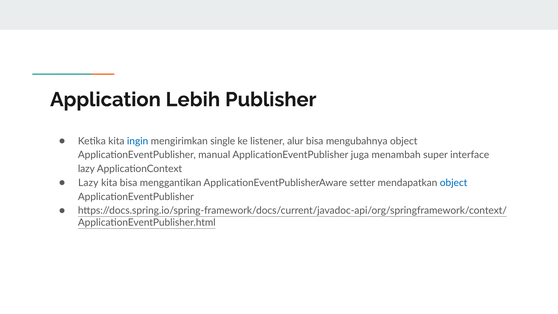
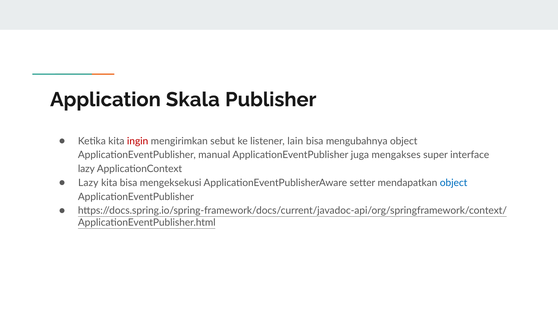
Lebih: Lebih -> Skala
ingin colour: blue -> red
single: single -> sebut
alur: alur -> lain
menambah: menambah -> mengakses
menggantikan: menggantikan -> mengeksekusi
